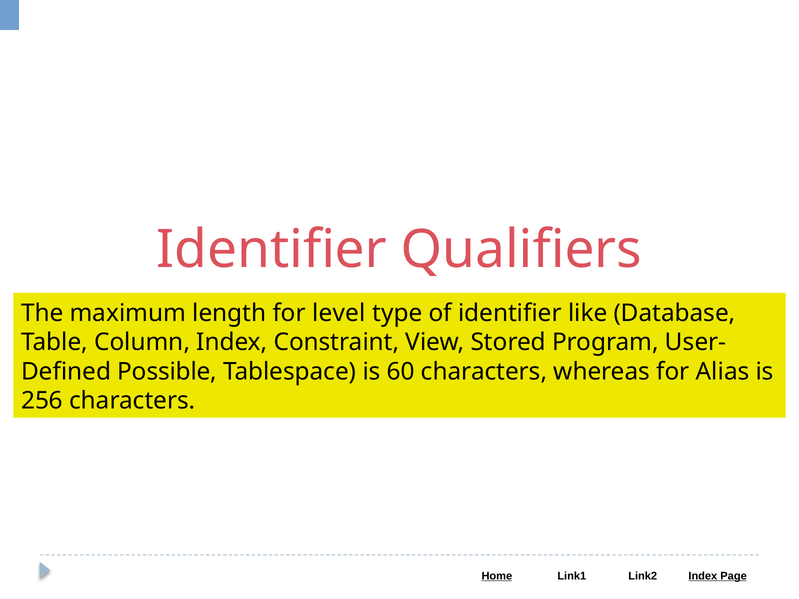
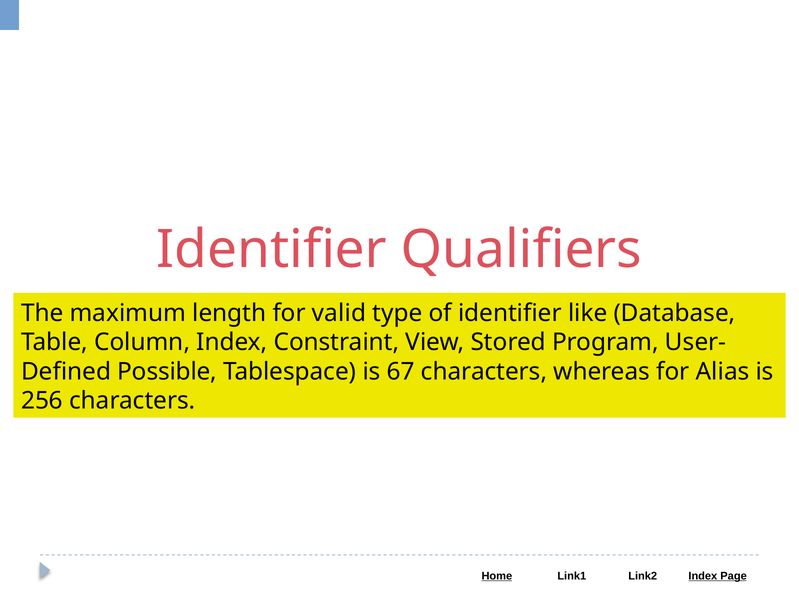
level: level -> valid
60: 60 -> 67
